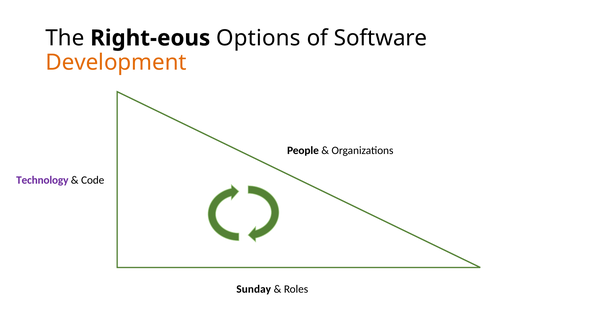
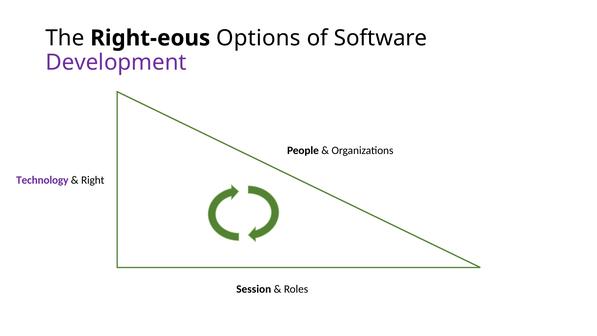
Development colour: orange -> purple
Code: Code -> Right
Sunday: Sunday -> Session
